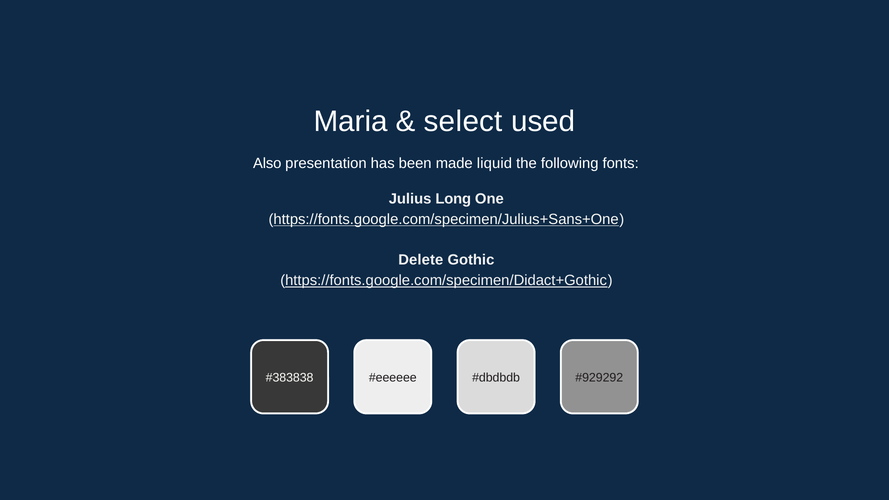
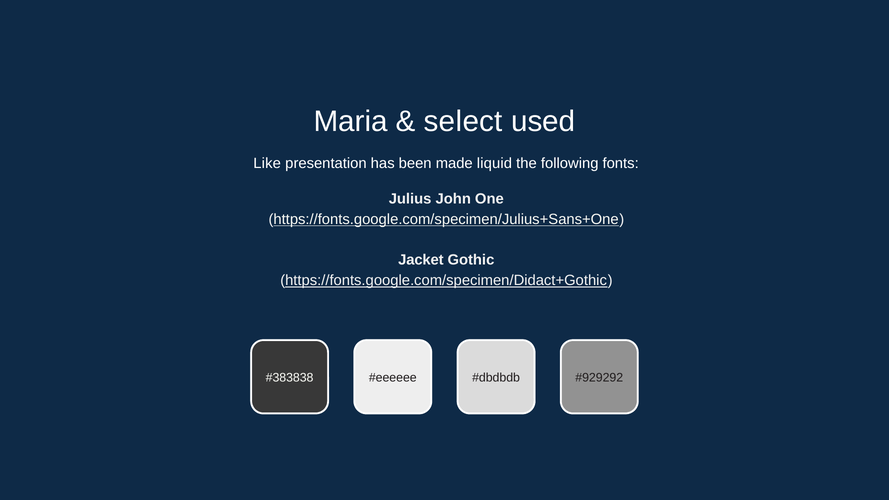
Also: Also -> Like
Long: Long -> John
Delete: Delete -> Jacket
